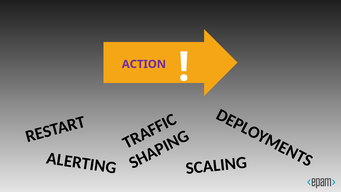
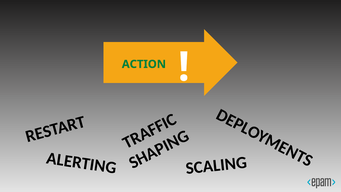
ACTION colour: purple -> green
